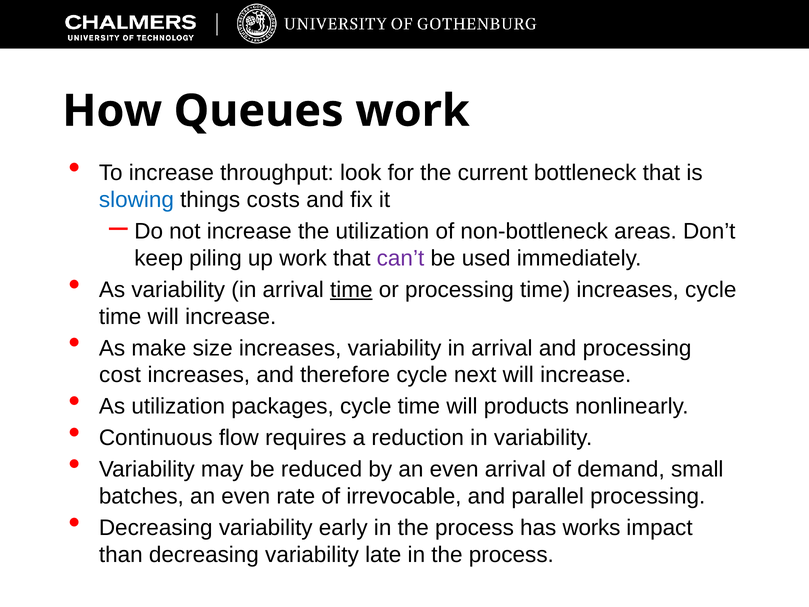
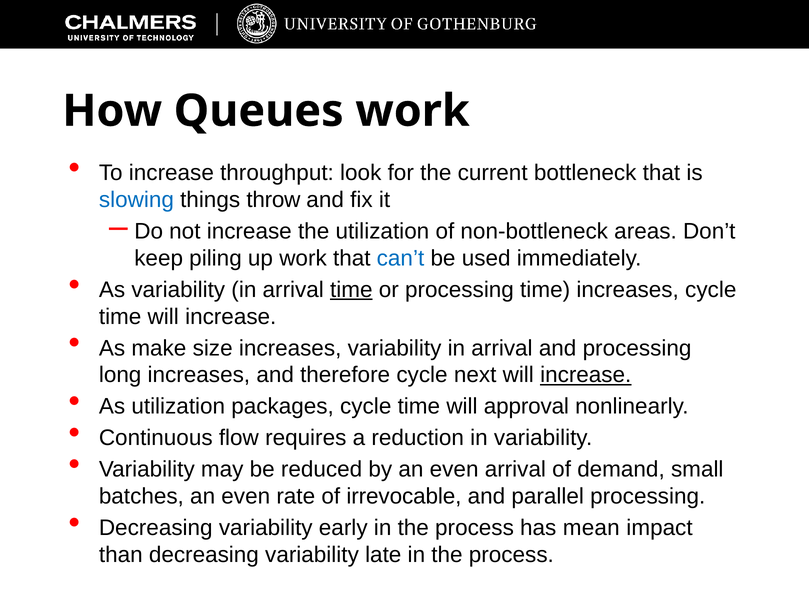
costs: costs -> throw
can’t colour: purple -> blue
cost: cost -> long
increase at (586, 375) underline: none -> present
products: products -> approval
works: works -> mean
